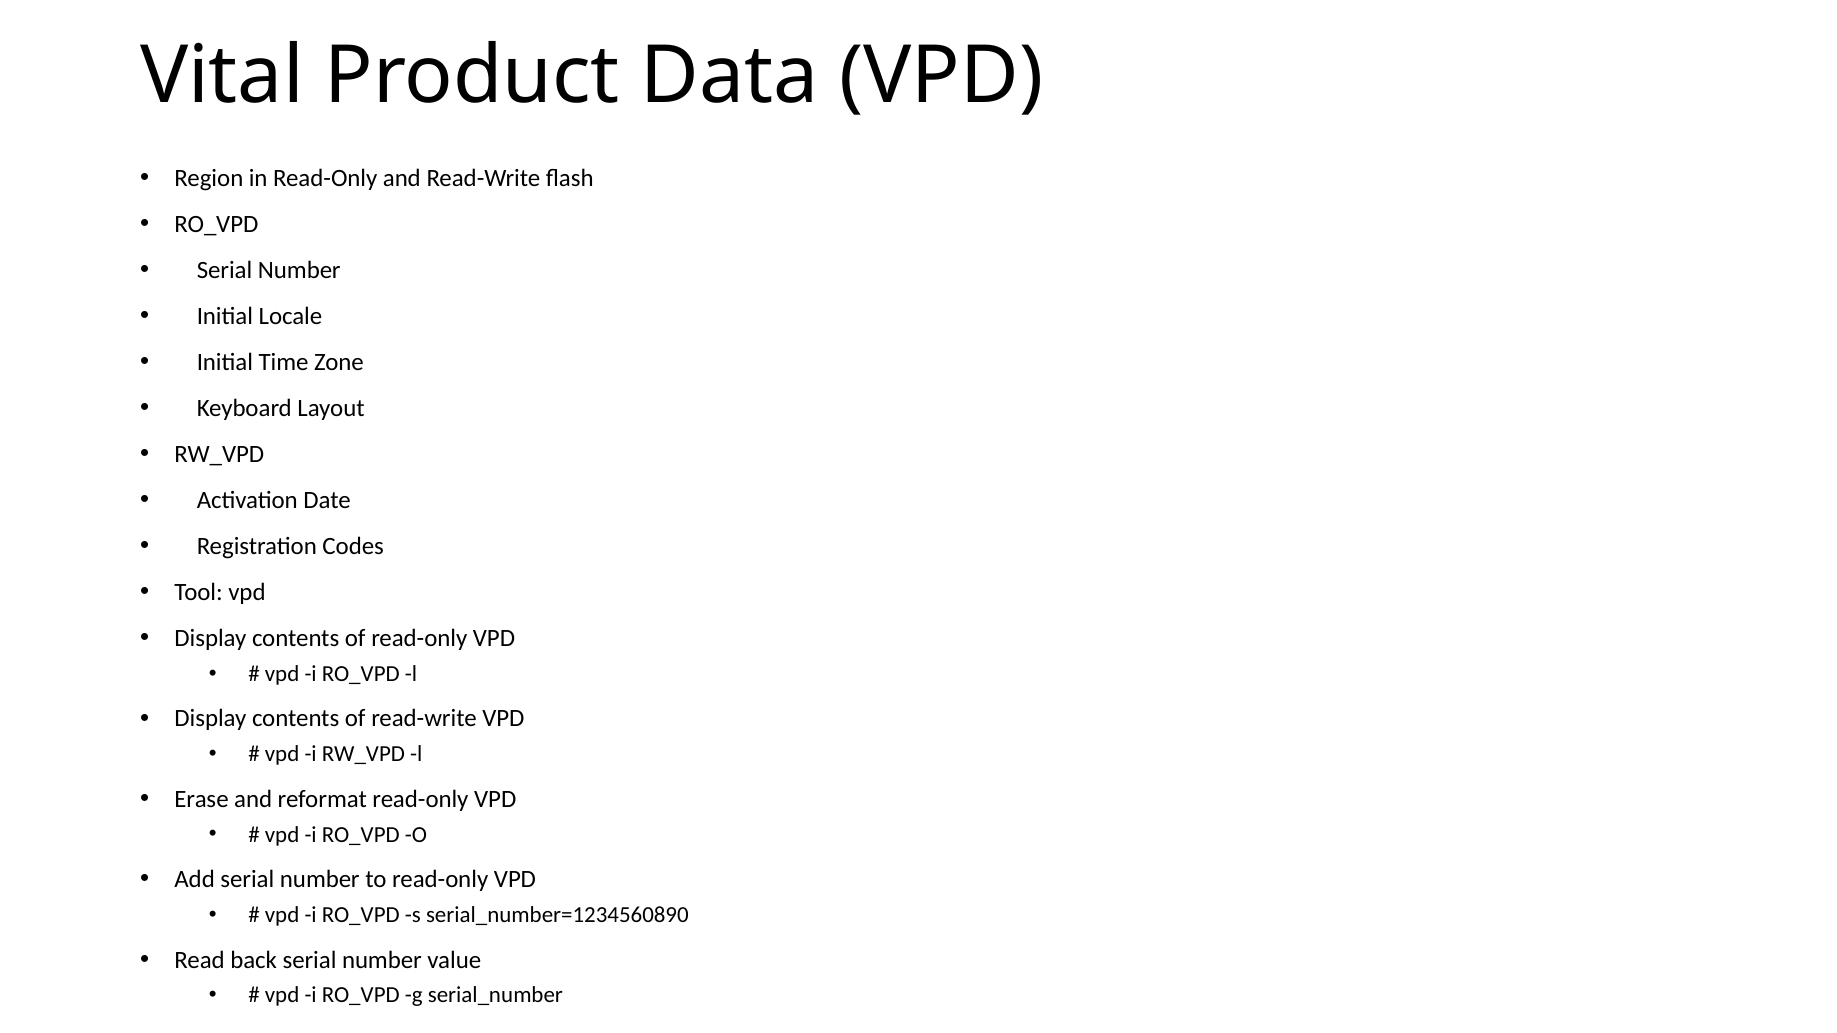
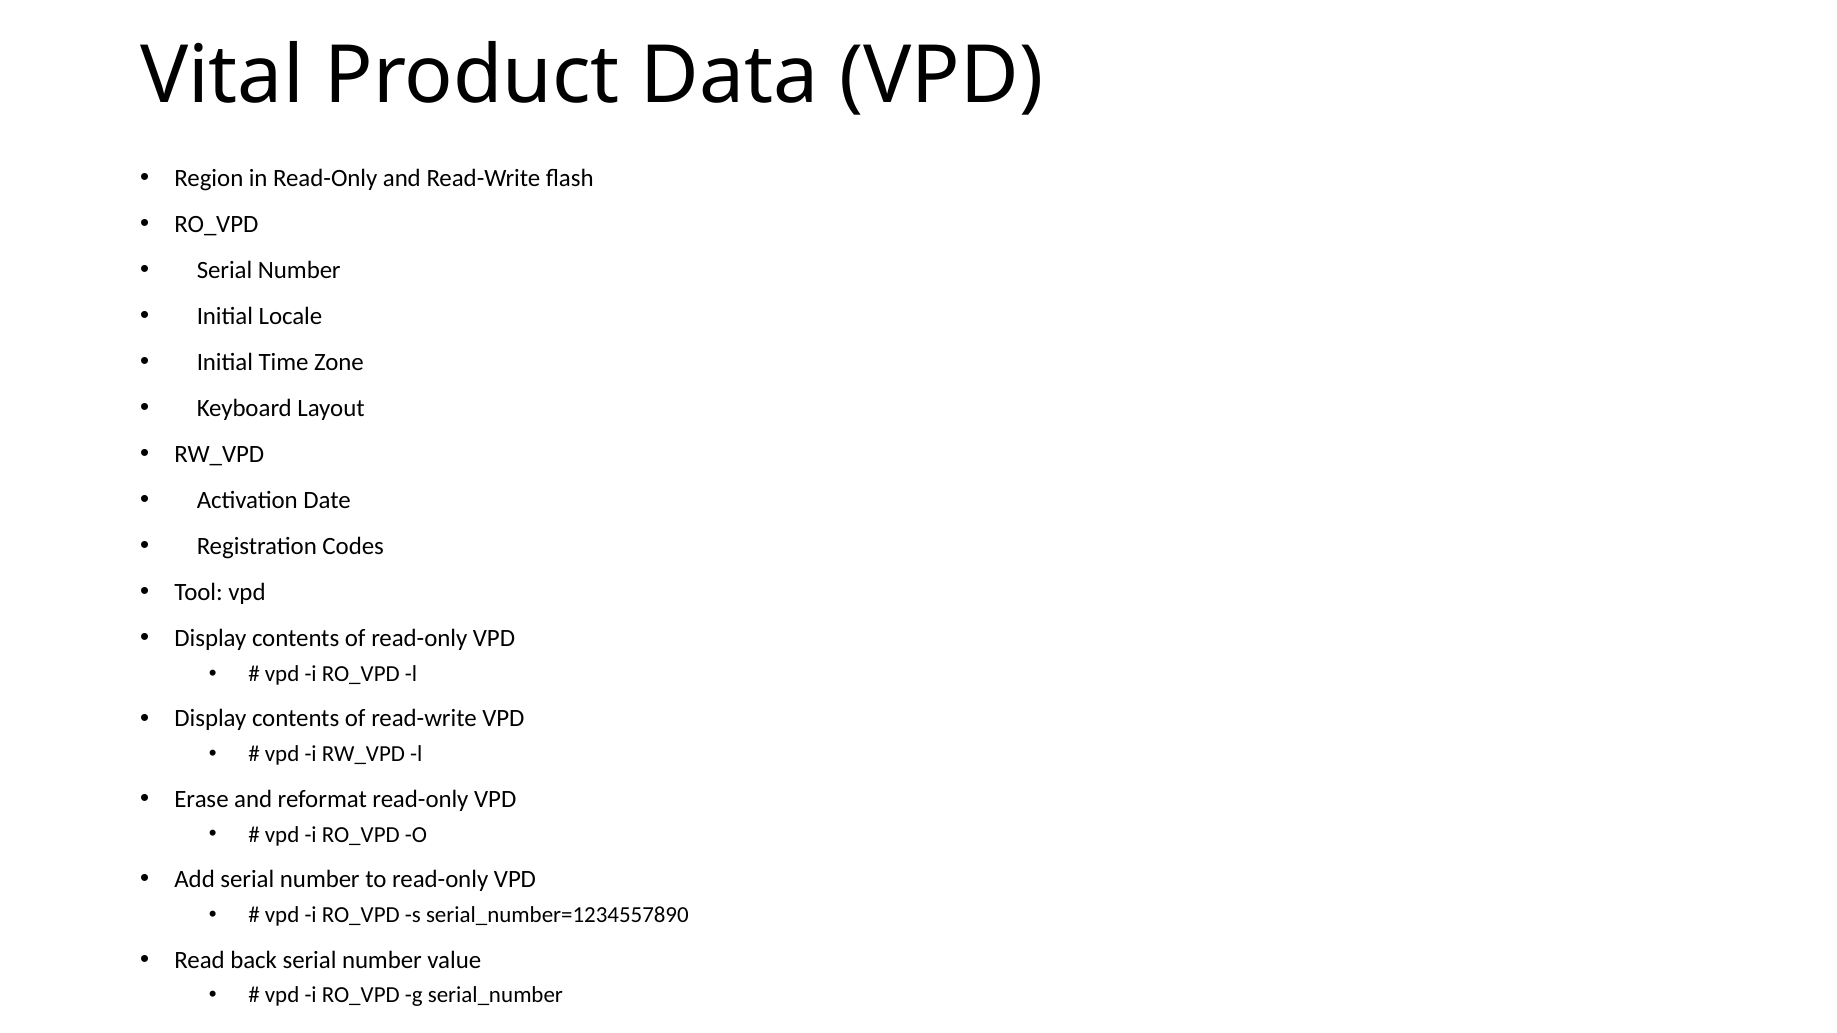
serial_number=1234560890: serial_number=1234560890 -> serial_number=1234557890
